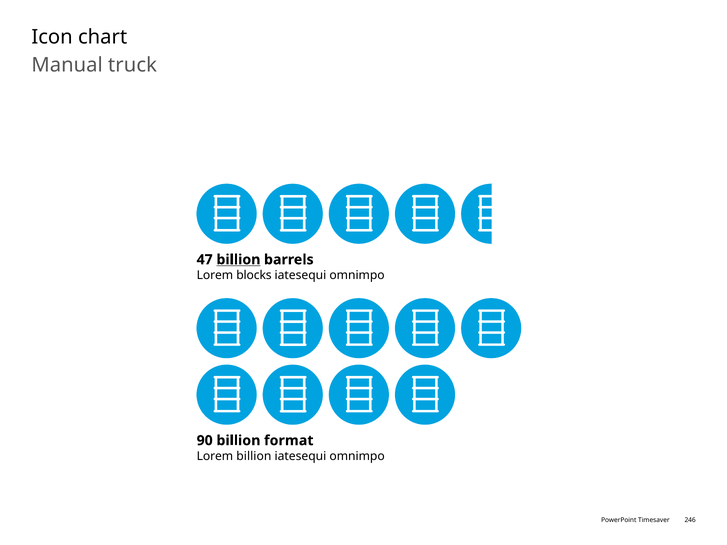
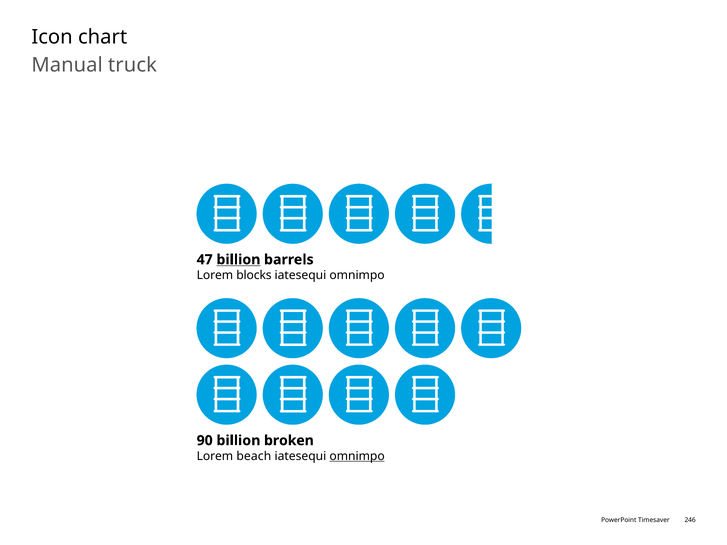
format: format -> broken
Lorem billion: billion -> beach
omnimpo at (357, 456) underline: none -> present
